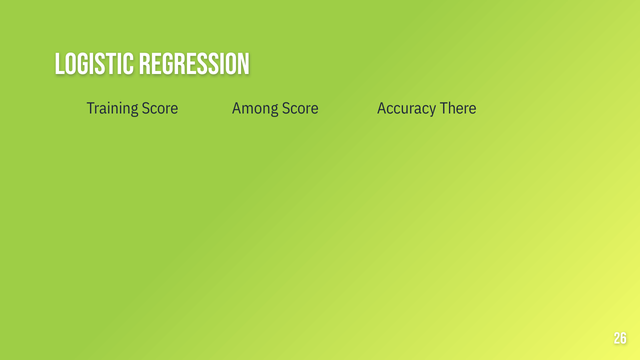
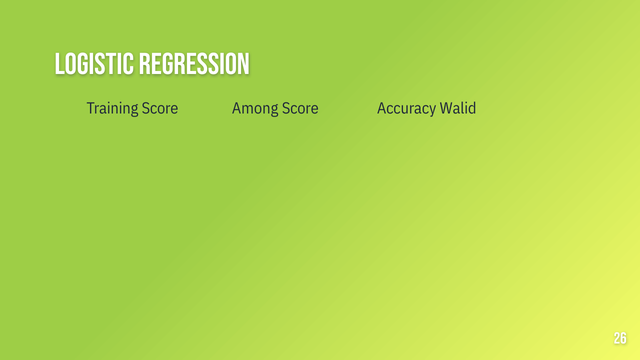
There: There -> Walid
